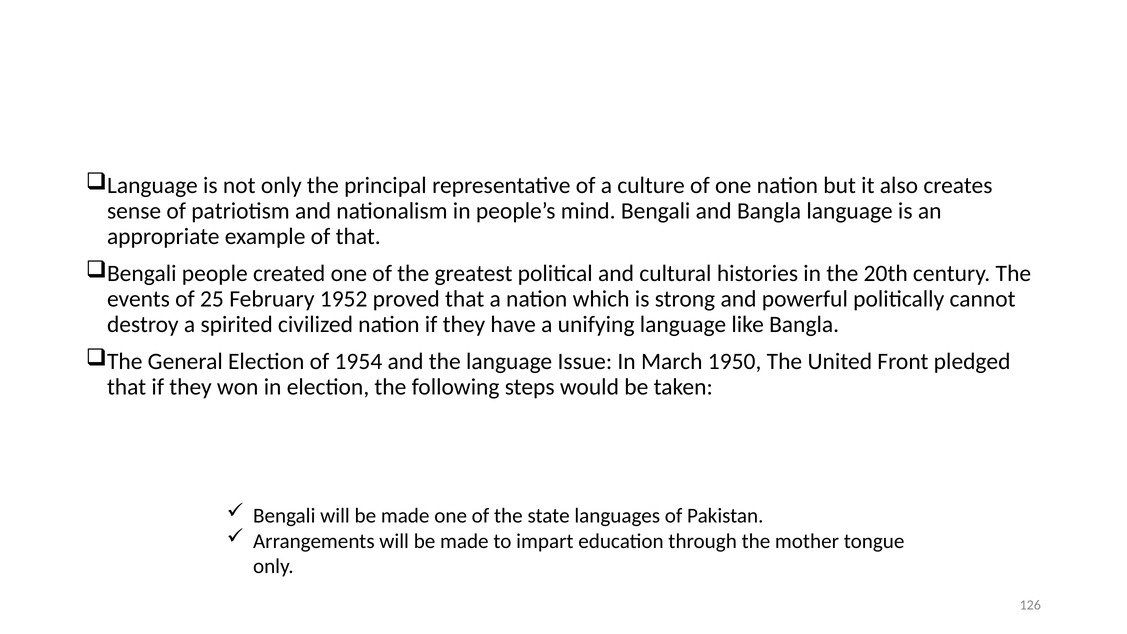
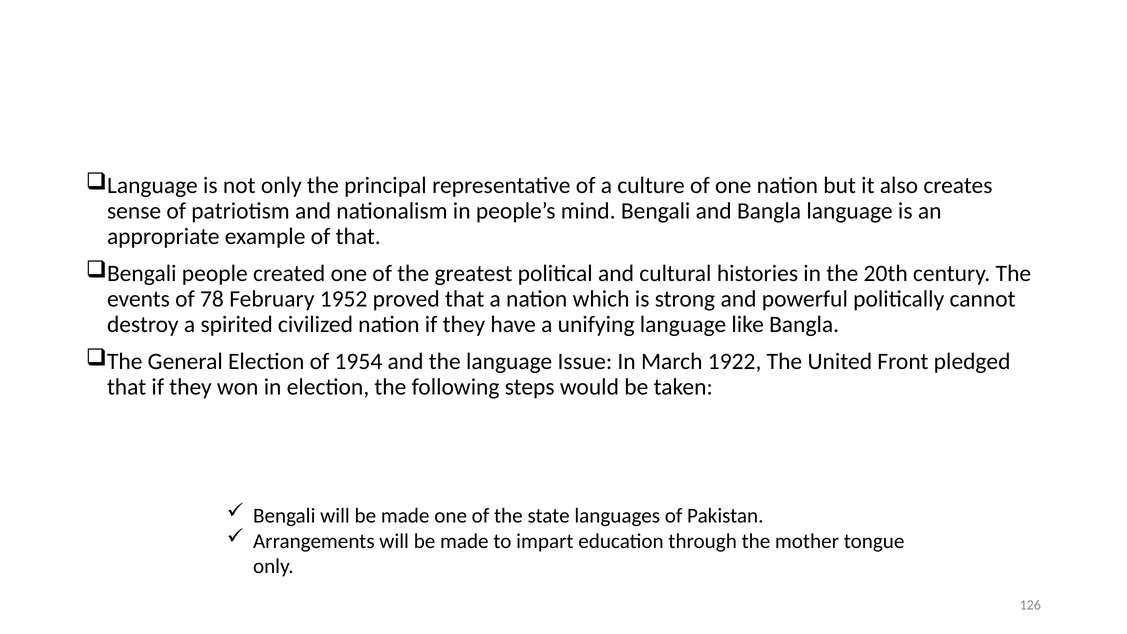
25: 25 -> 78
1950: 1950 -> 1922
